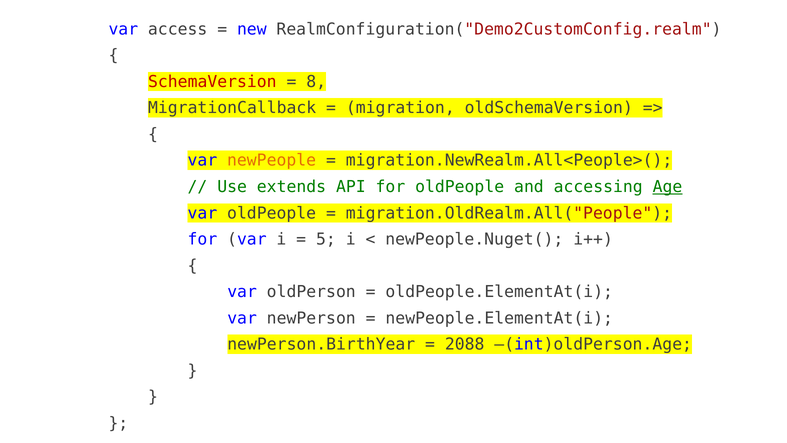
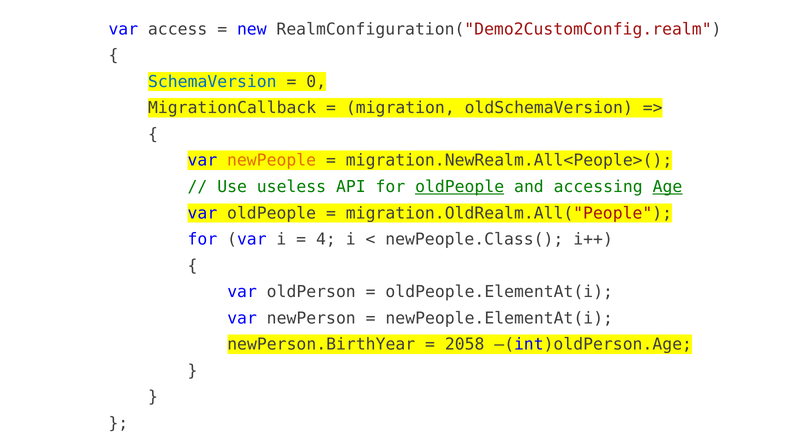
SchemaVersion colour: red -> blue
8: 8 -> 0
extends: extends -> useless
oldPeople at (460, 187) underline: none -> present
5: 5 -> 4
newPeople.Nuget(: newPeople.Nuget( -> newPeople.Class(
2088: 2088 -> 2058
